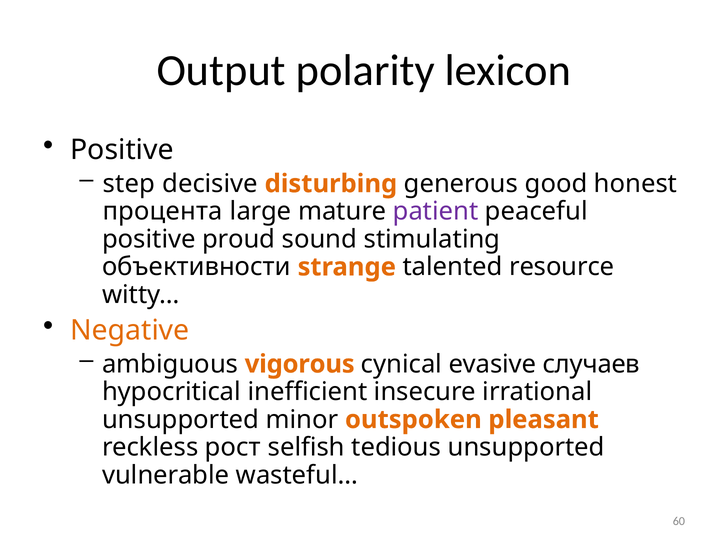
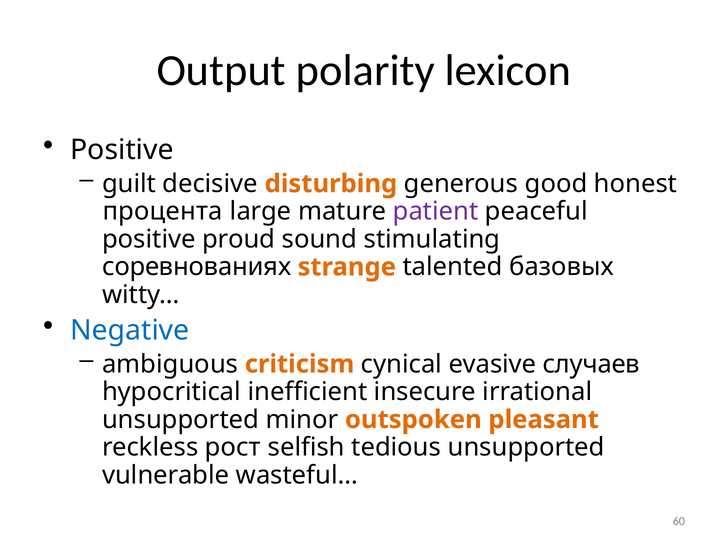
step: step -> guilt
объективности: объективности -> соревнованиях
resource: resource -> базовых
Negative colour: orange -> blue
vigorous: vigorous -> criticism
